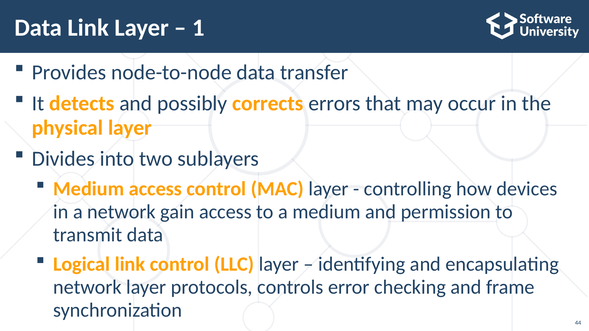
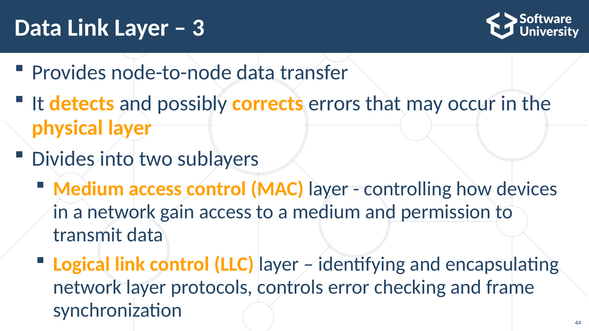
1: 1 -> 3
